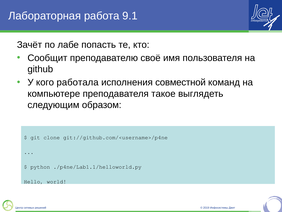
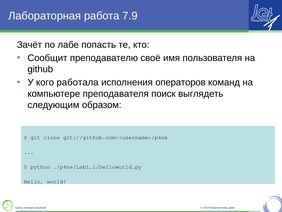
9.1: 9.1 -> 7.9
совместной: совместной -> операторов
такое: такое -> поиск
